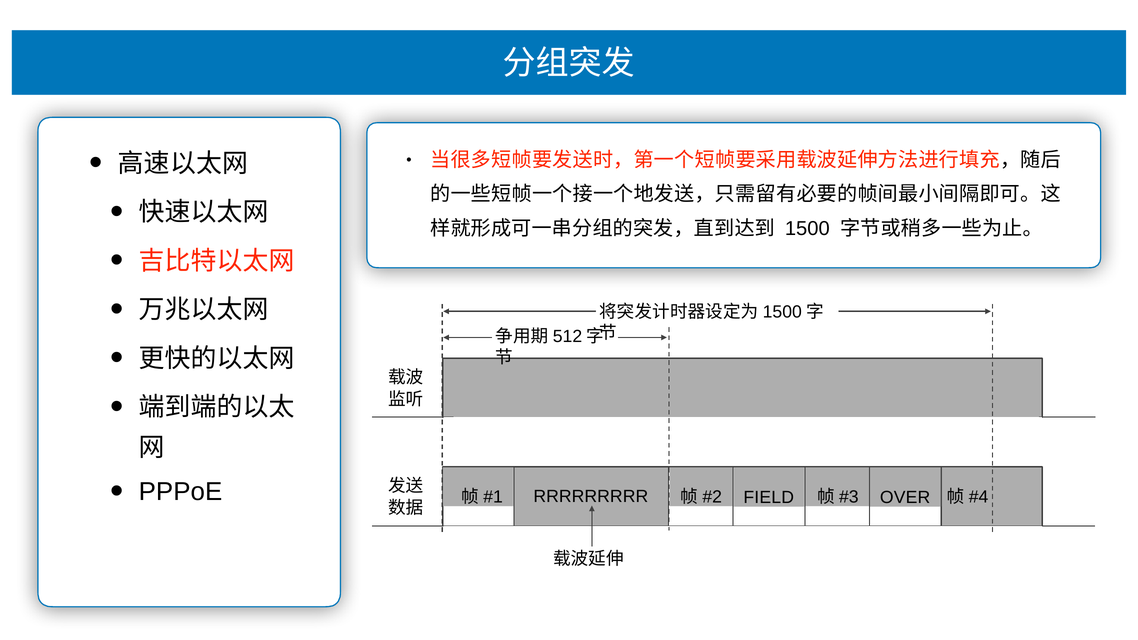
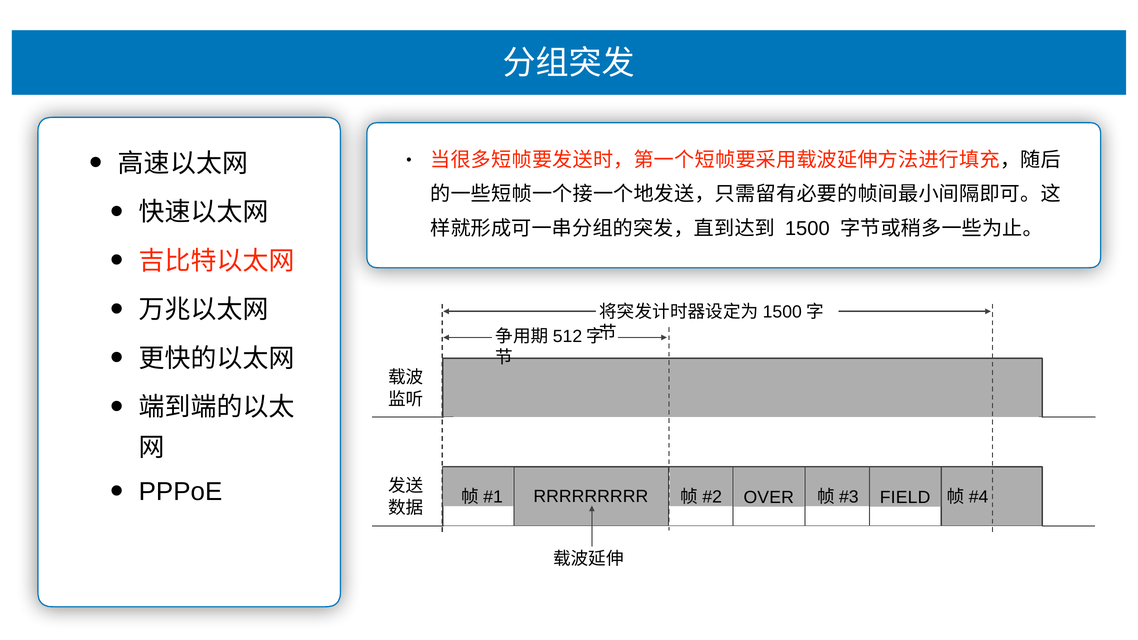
FIELD: FIELD -> OVER
OVER: OVER -> FIELD
